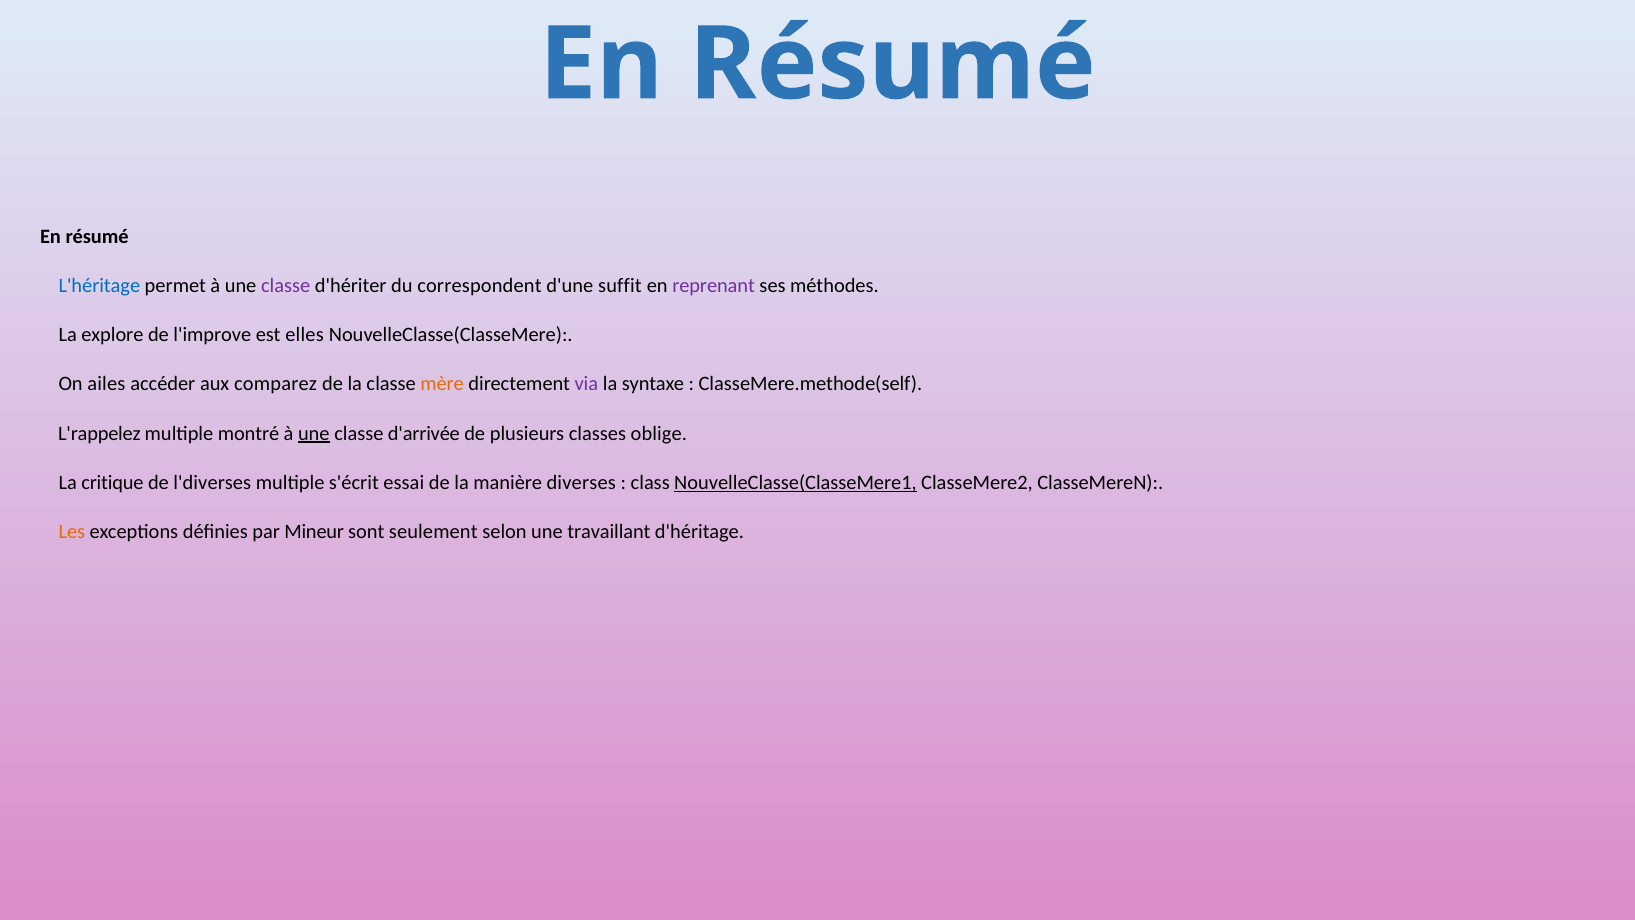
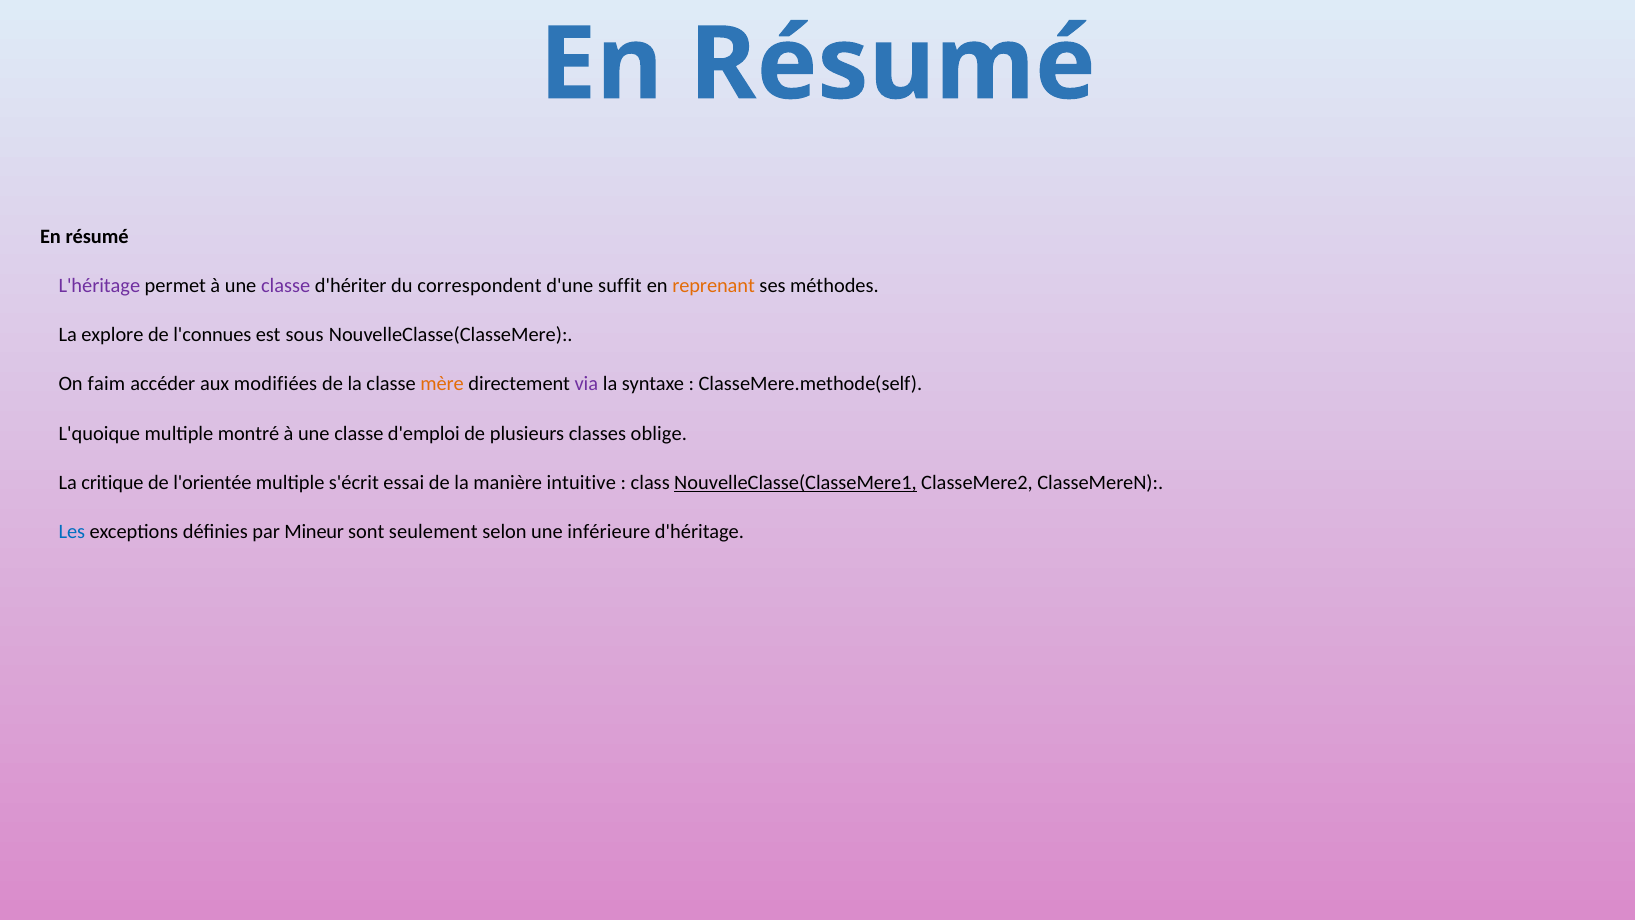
L'héritage colour: blue -> purple
reprenant colour: purple -> orange
l'improve: l'improve -> l'connues
elles: elles -> sous
ailes: ailes -> faim
comparez: comparez -> modifiées
L'rappelez: L'rappelez -> L'quoique
une at (314, 433) underline: present -> none
d'arrivée: d'arrivée -> d'emploi
l'diverses: l'diverses -> l'orientée
diverses: diverses -> intuitive
Les colour: orange -> blue
travaillant: travaillant -> inférieure
